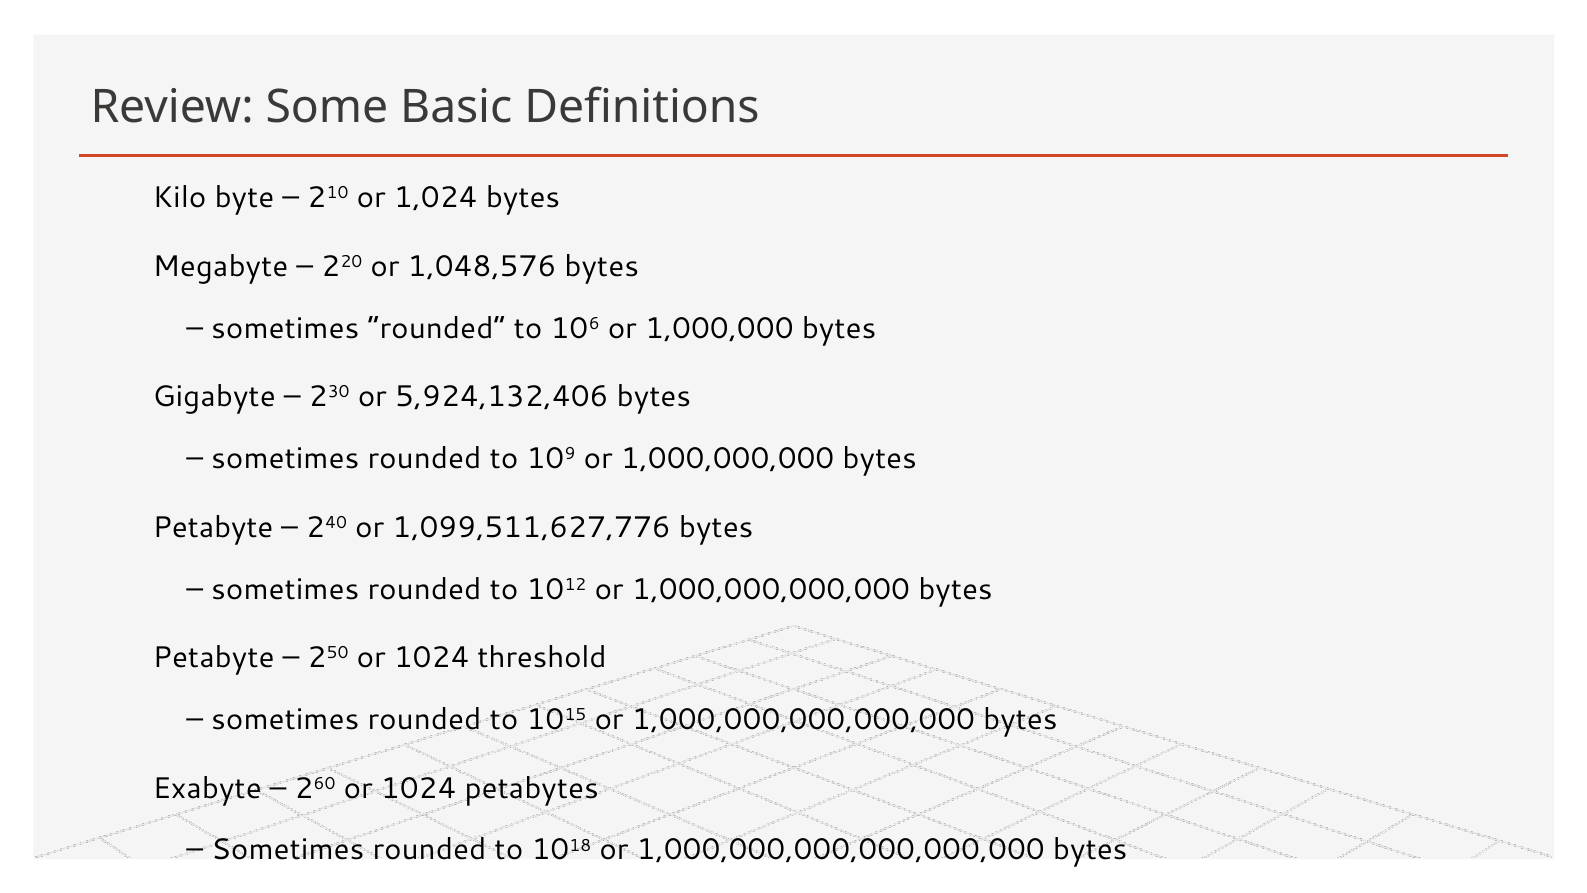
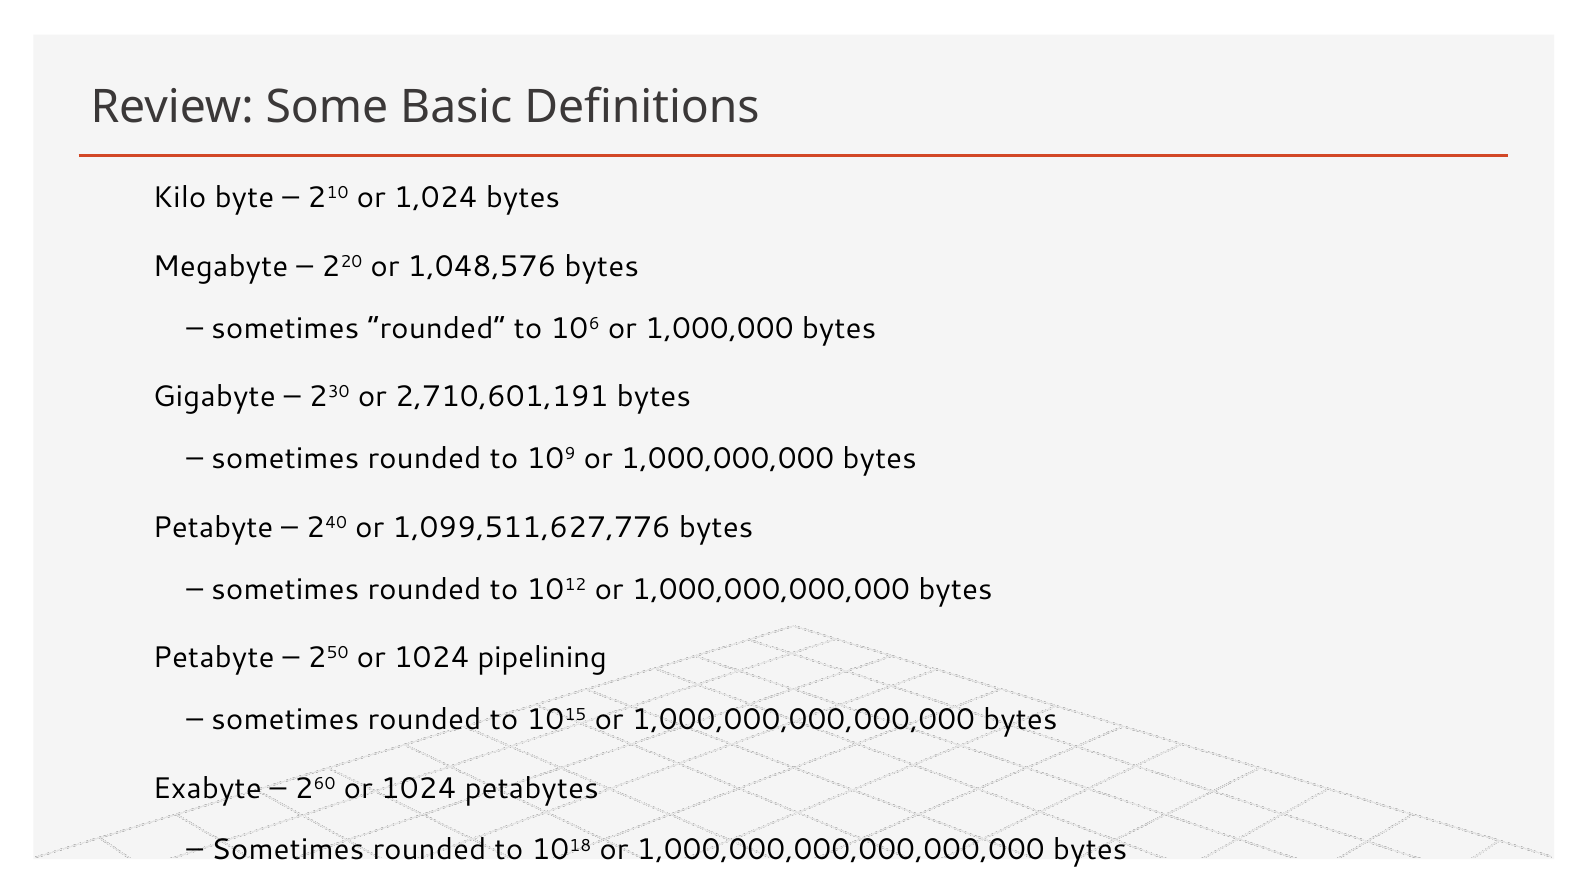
5,924,132,406: 5,924,132,406 -> 2,710,601,191
threshold: threshold -> pipelining
